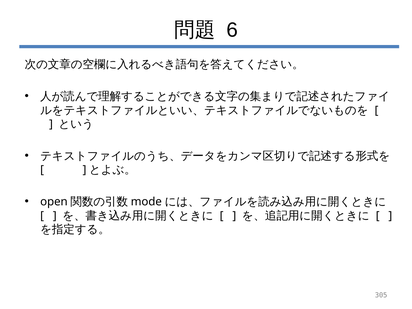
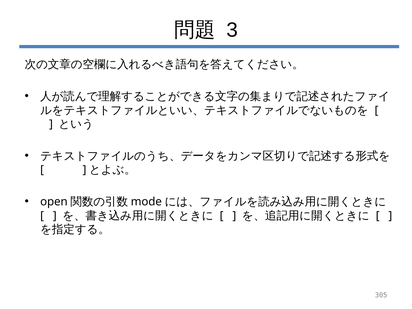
6: 6 -> 3
